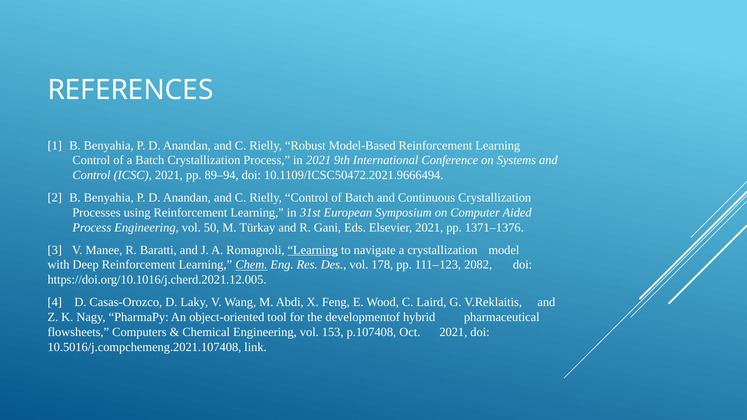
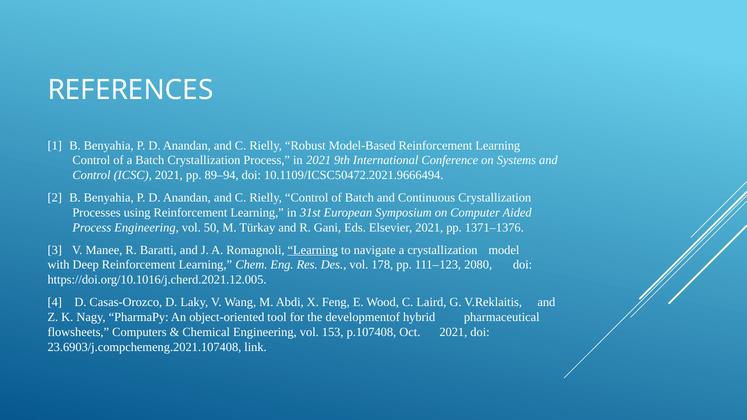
Chem underline: present -> none
2082: 2082 -> 2080
10.5016/j.compchemeng.2021.107408: 10.5016/j.compchemeng.2021.107408 -> 23.6903/j.compchemeng.2021.107408
